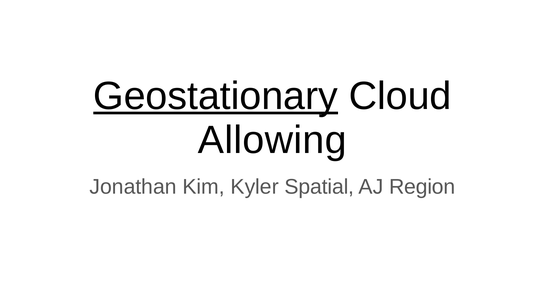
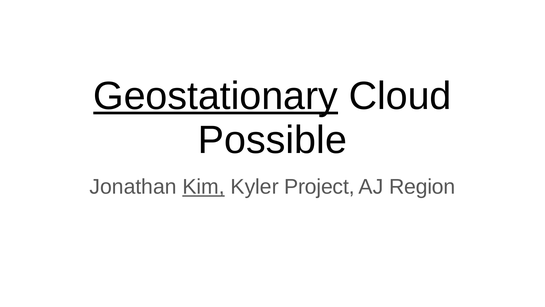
Allowing: Allowing -> Possible
Kim underline: none -> present
Spatial: Spatial -> Project
